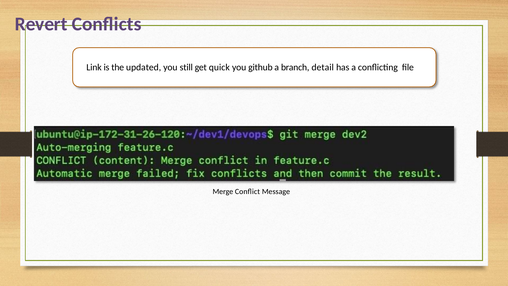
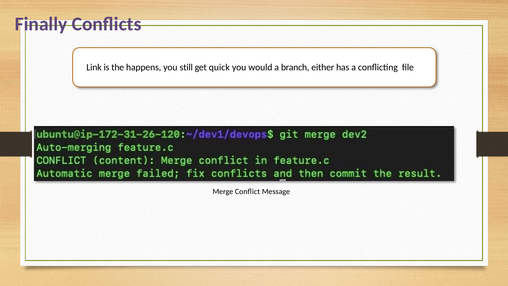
Revert: Revert -> Finally
updated: updated -> happens
github: github -> would
detail: detail -> either
